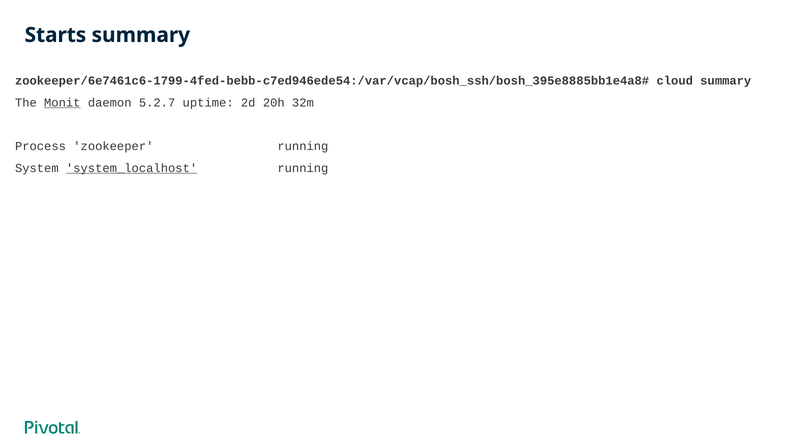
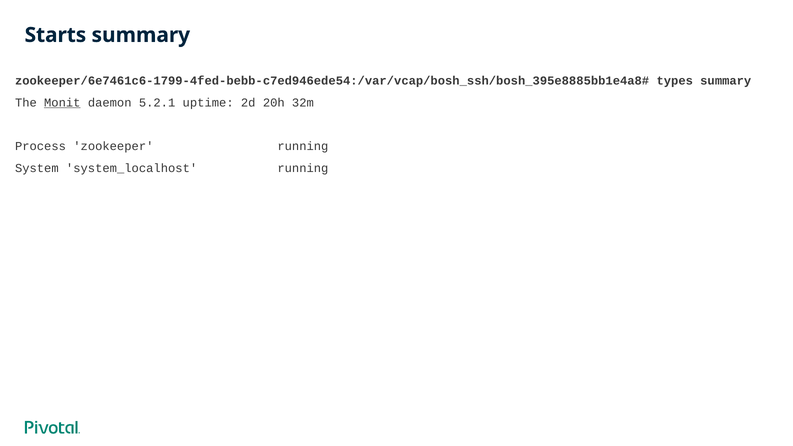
cloud: cloud -> types
5.2.7: 5.2.7 -> 5.2.1
system_localhost underline: present -> none
